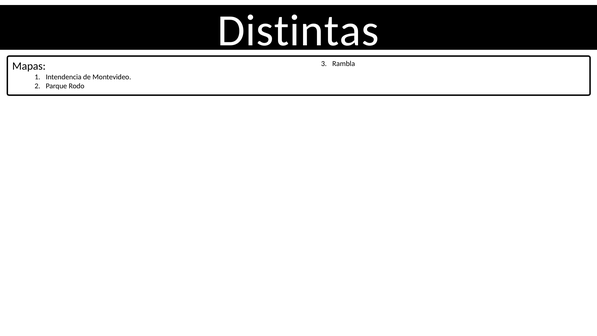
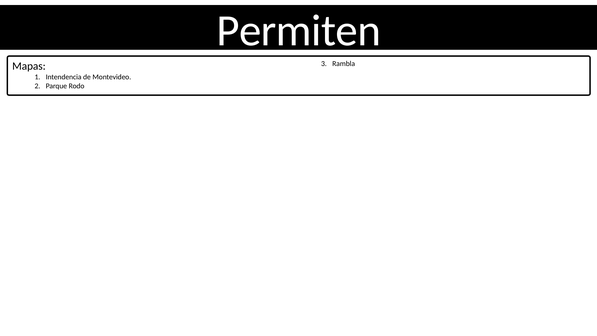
Distintas: Distintas -> Permiten
